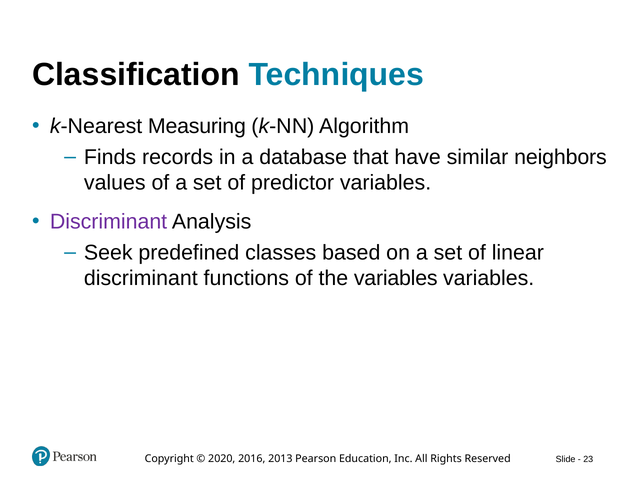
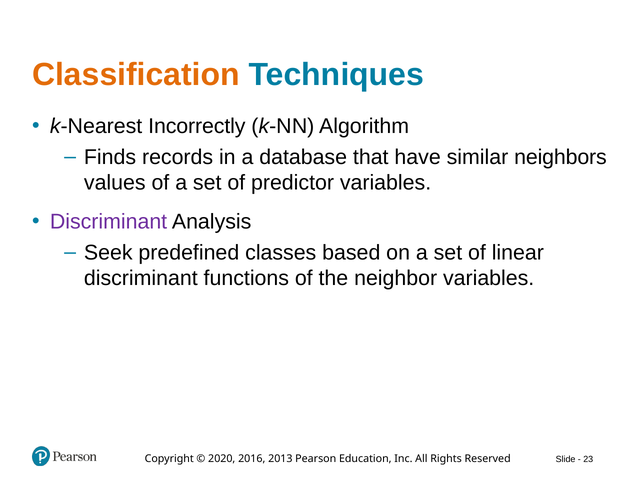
Classification colour: black -> orange
Measuring: Measuring -> Incorrectly
the variables: variables -> neighbor
